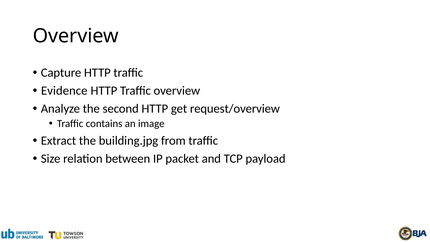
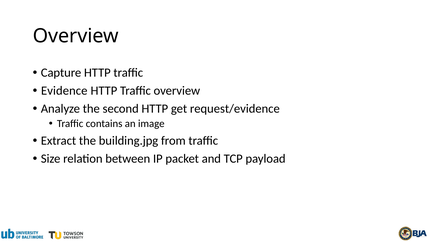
request/overview: request/overview -> request/evidence
